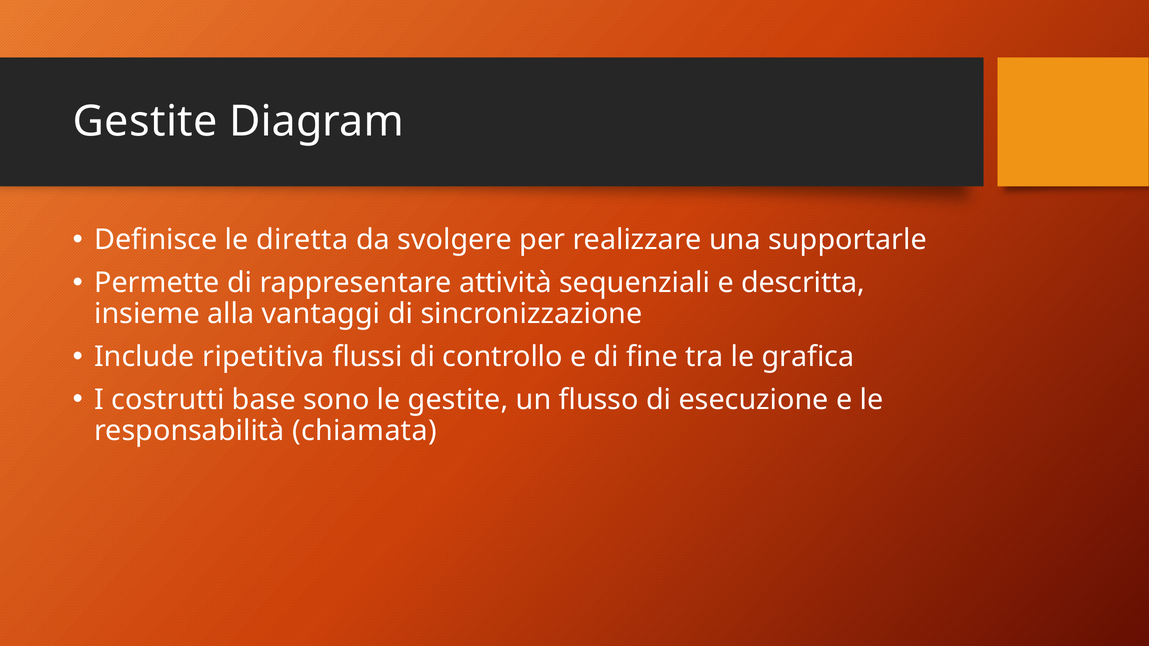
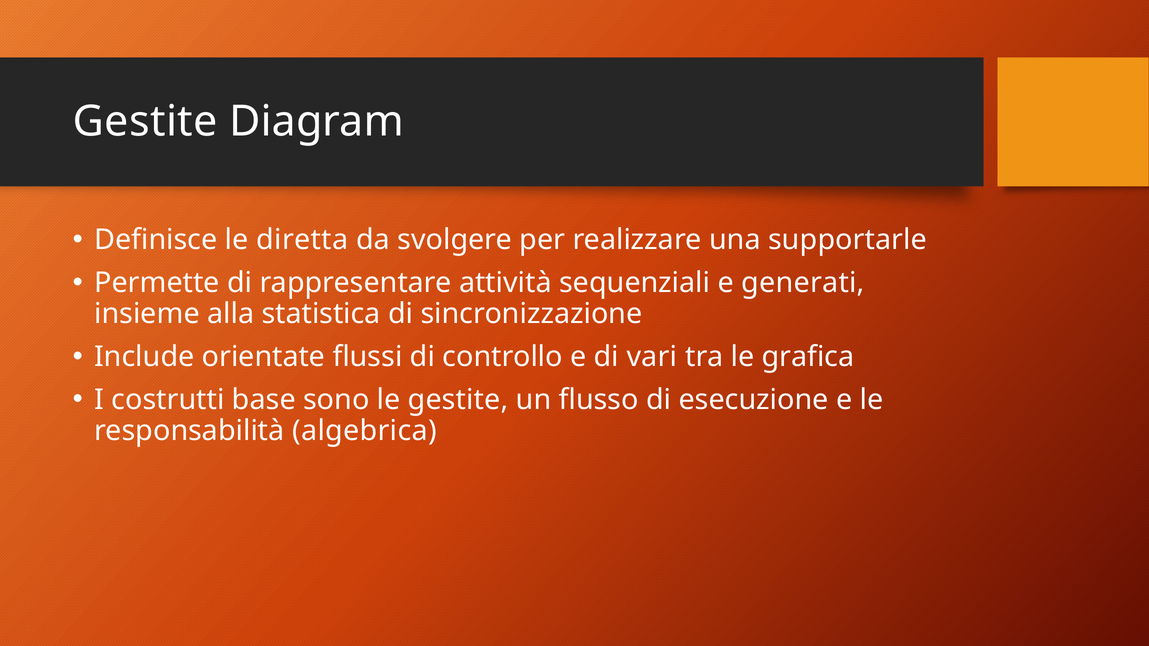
descritta: descritta -> generati
vantaggi: vantaggi -> statistica
ripetitiva: ripetitiva -> orientate
fine: fine -> vari
chiamata: chiamata -> algebrica
